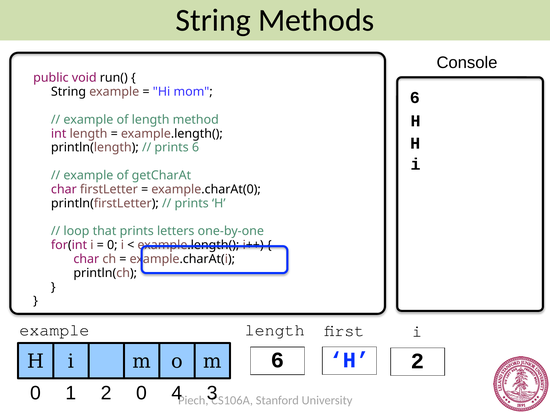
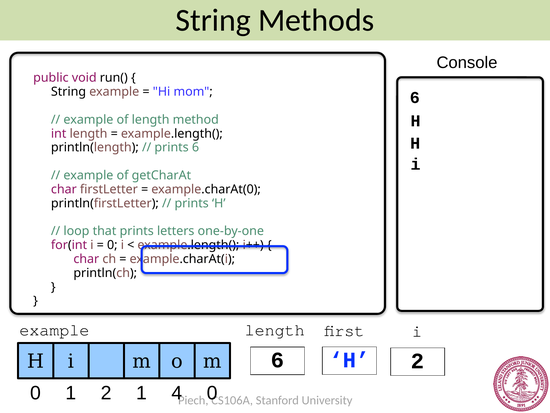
2 0: 0 -> 1
4 3: 3 -> 0
